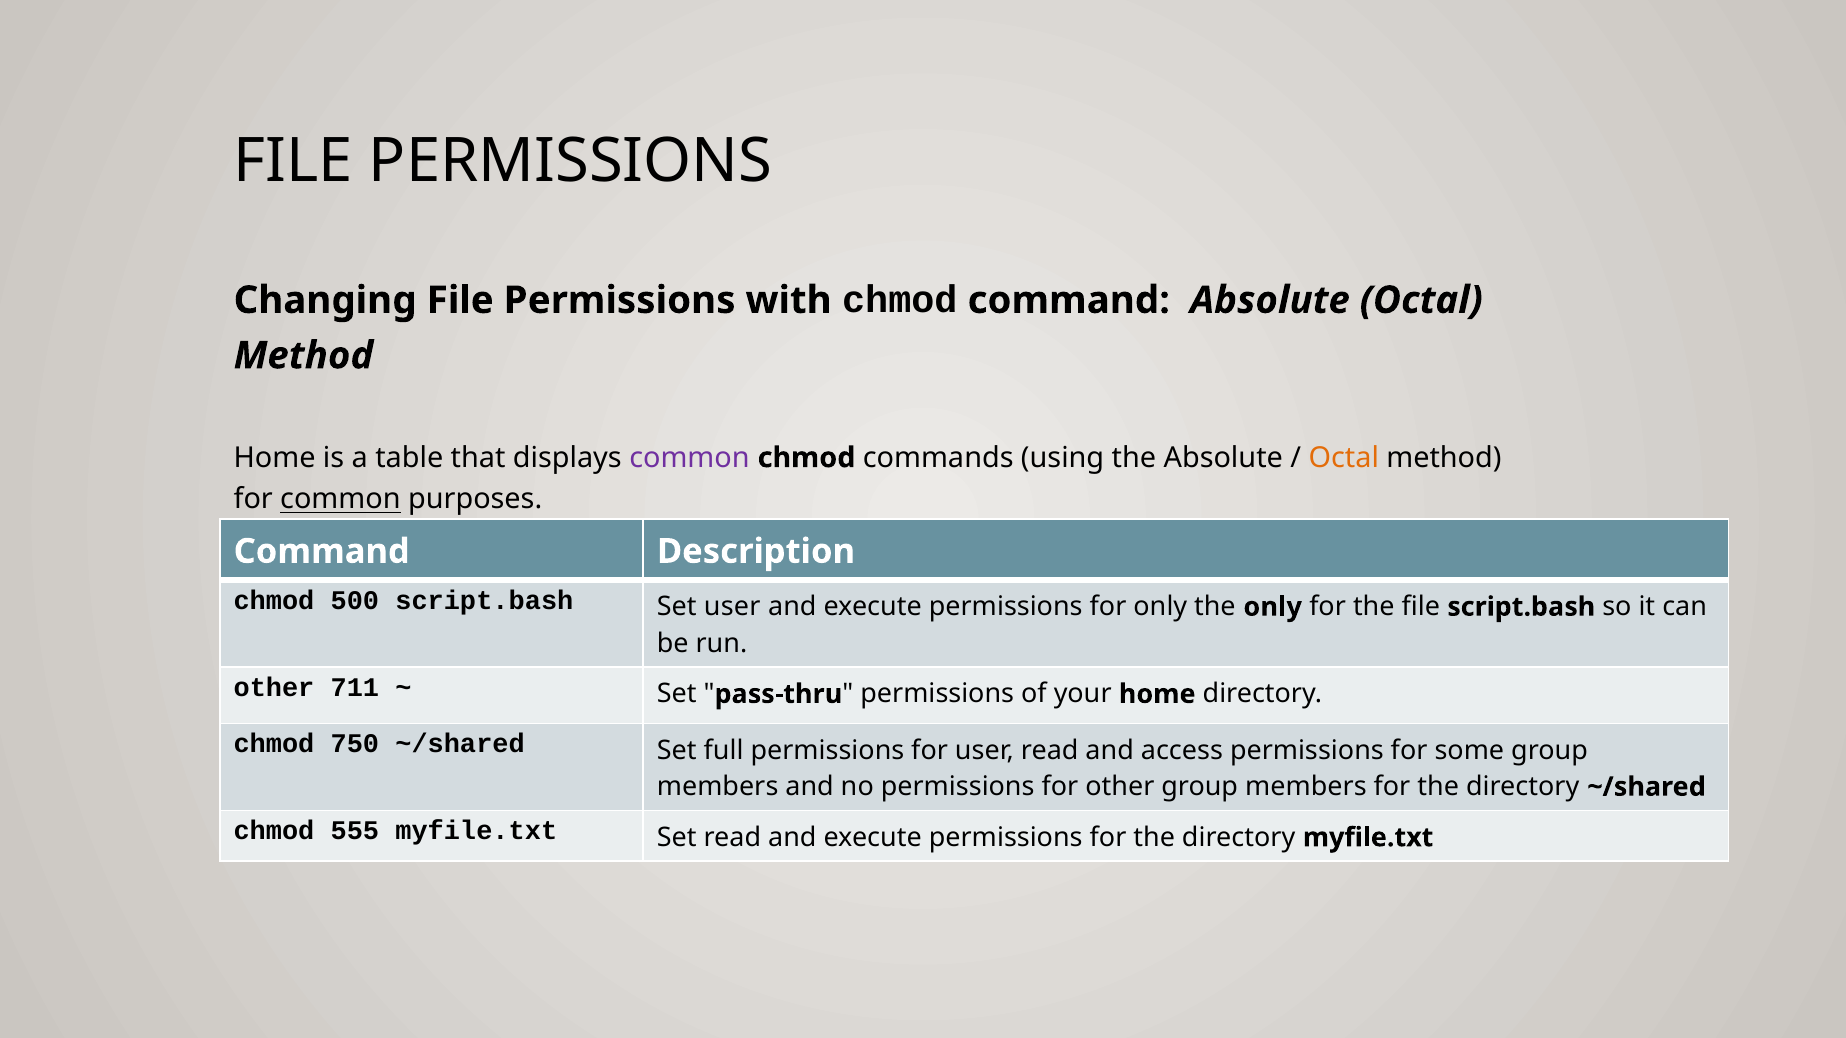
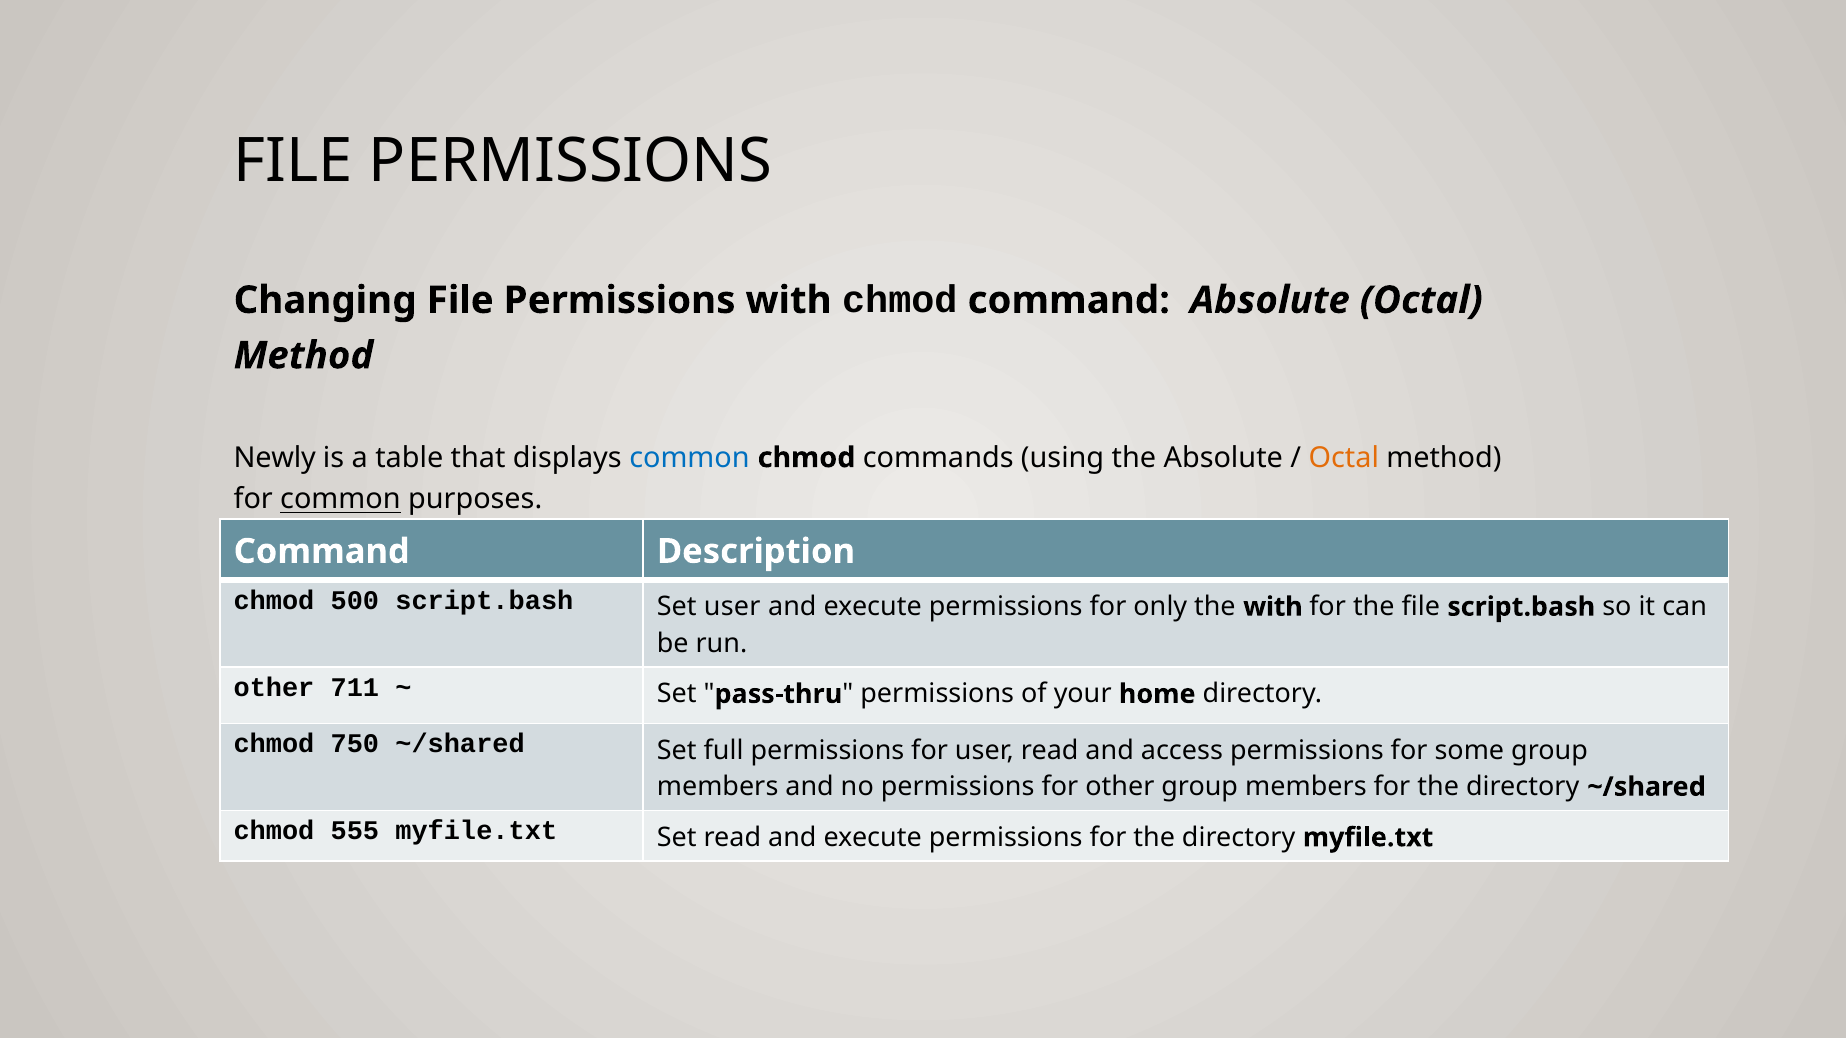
Home at (275, 458): Home -> Newly
common at (689, 458) colour: purple -> blue
the only: only -> with
